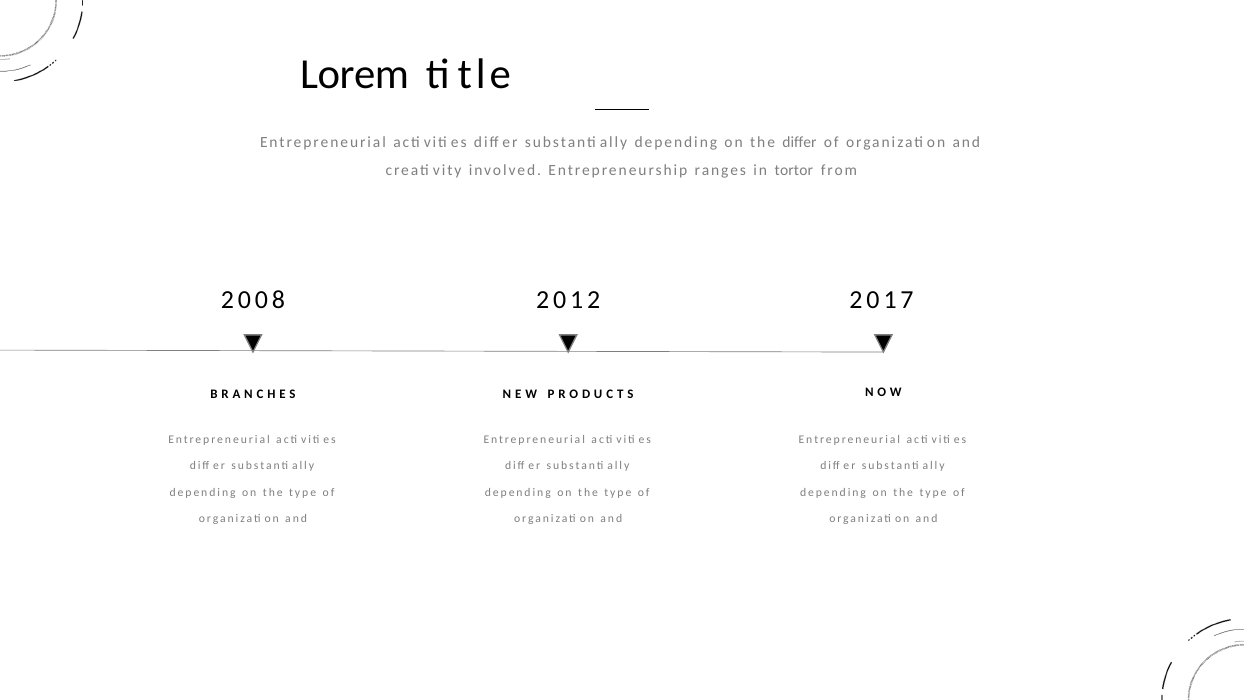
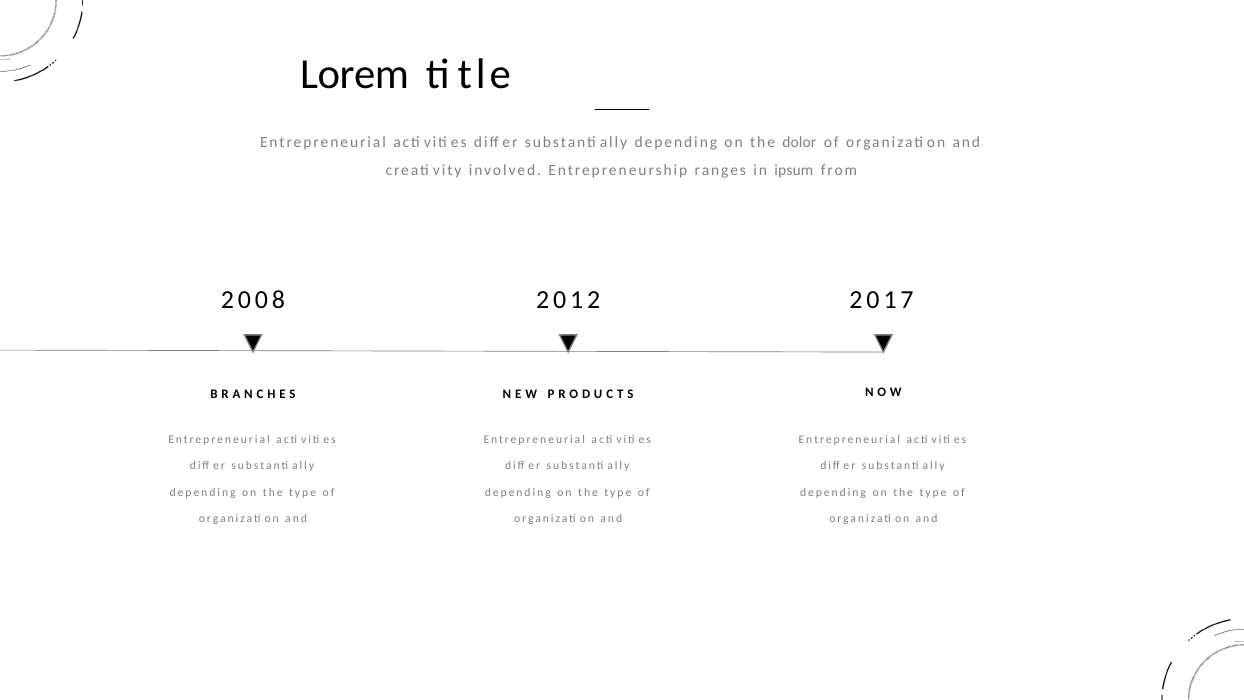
the differ: differ -> dolor
tortor: tortor -> ipsum
